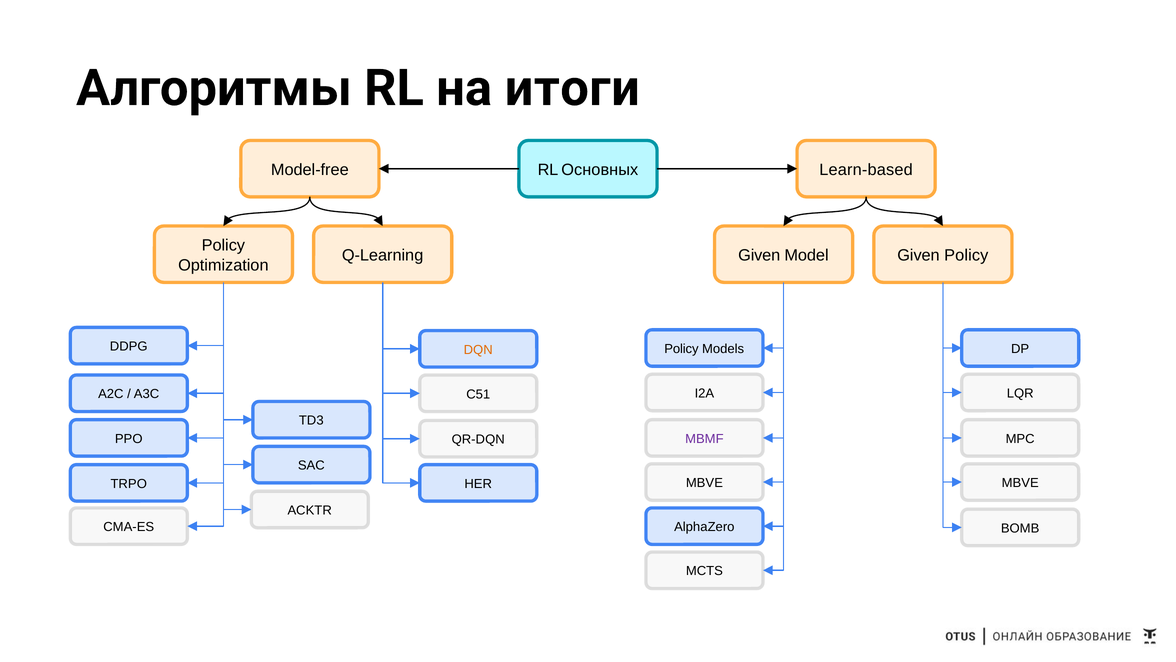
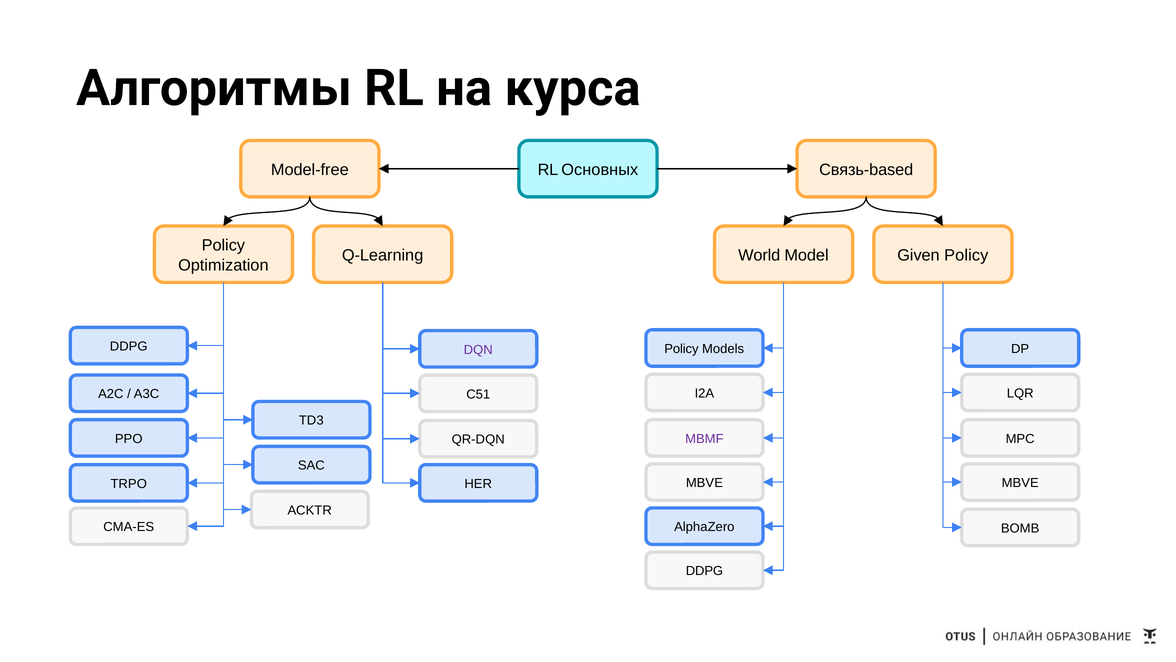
итоги: итоги -> курса
Learn-based: Learn-based -> Связь-based
Q-Learning Given: Given -> World
DQN colour: orange -> purple
MCTS at (704, 571): MCTS -> DDPG
